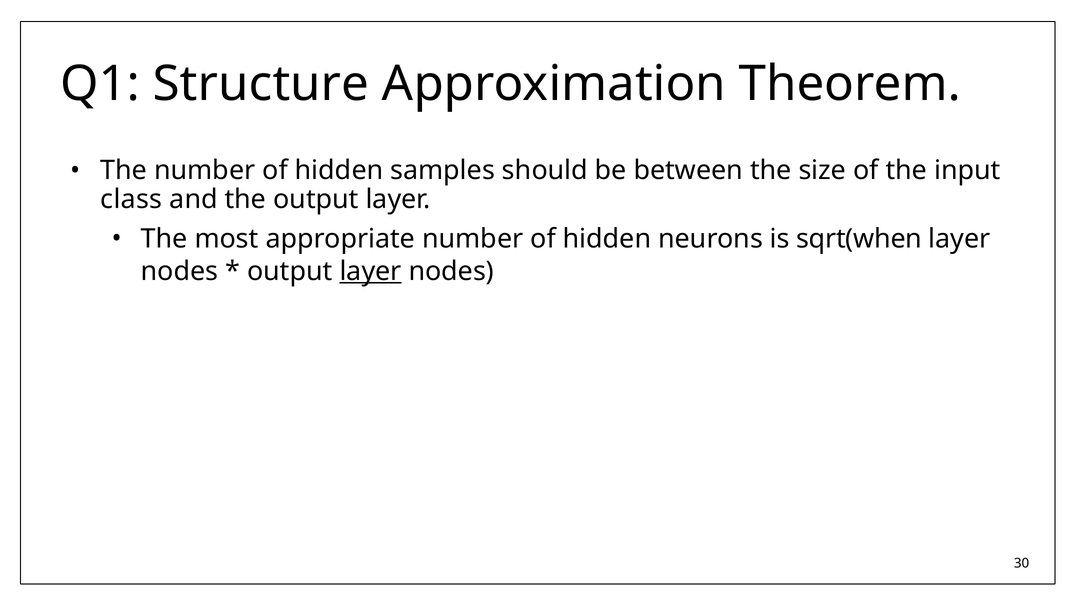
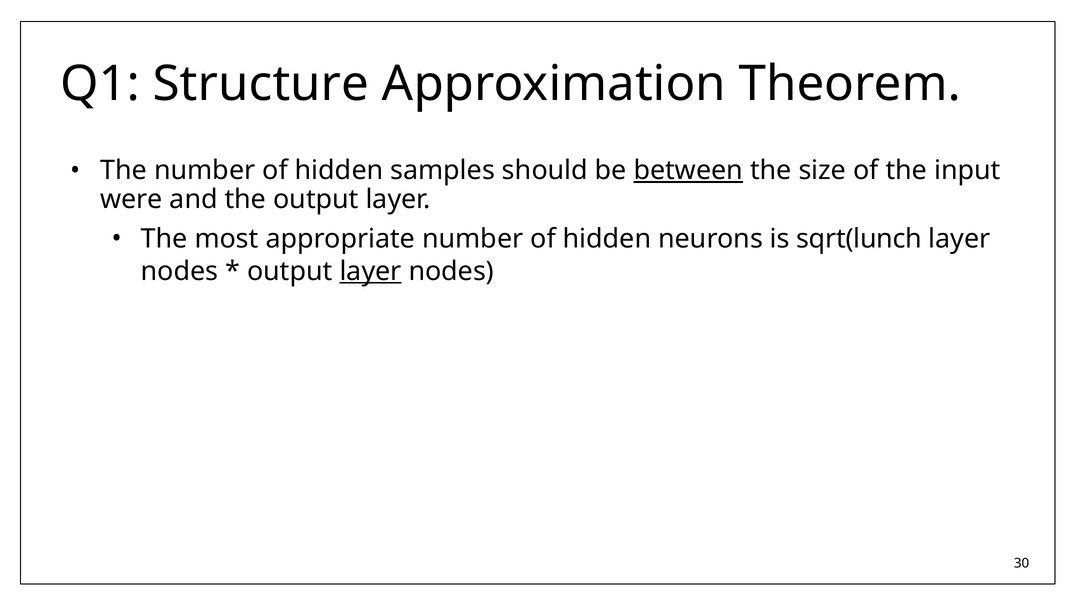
between underline: none -> present
class: class -> were
sqrt(when: sqrt(when -> sqrt(lunch
